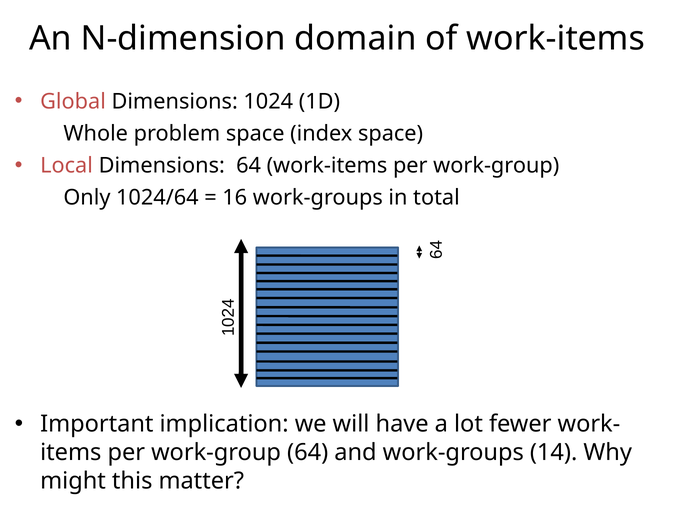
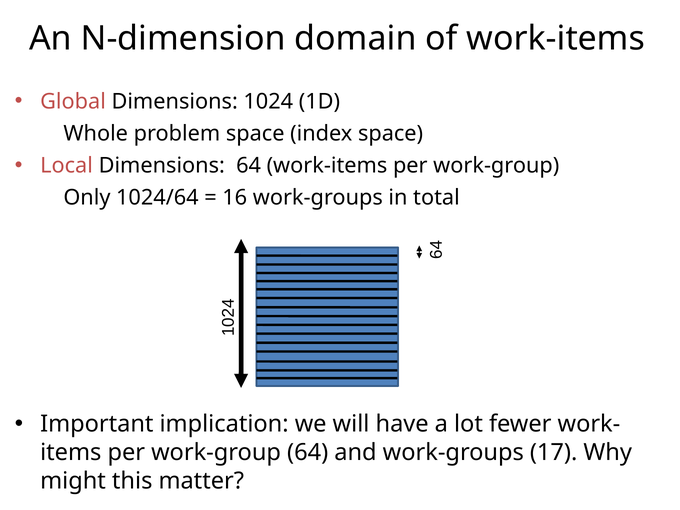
14: 14 -> 17
